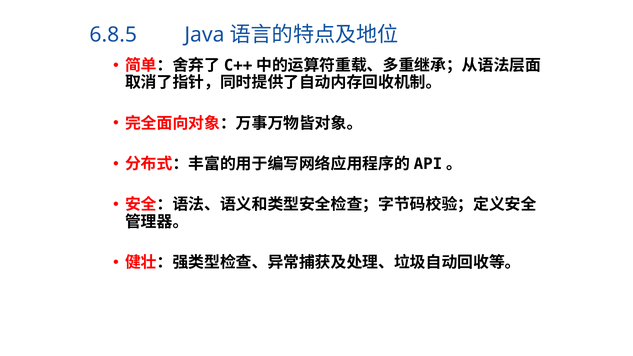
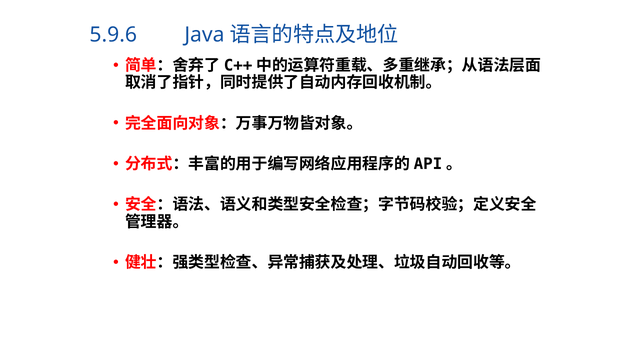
6.8.5: 6.8.5 -> 5.9.6
